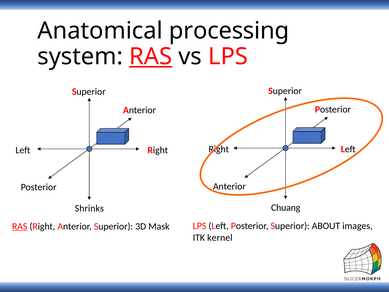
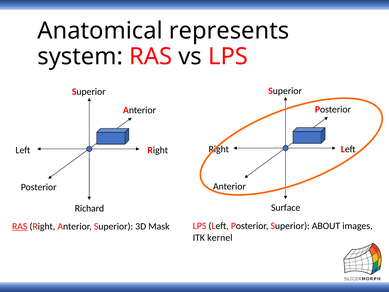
processing: processing -> represents
RAS at (151, 56) underline: present -> none
Chuang: Chuang -> Surface
Shrinks: Shrinks -> Richard
